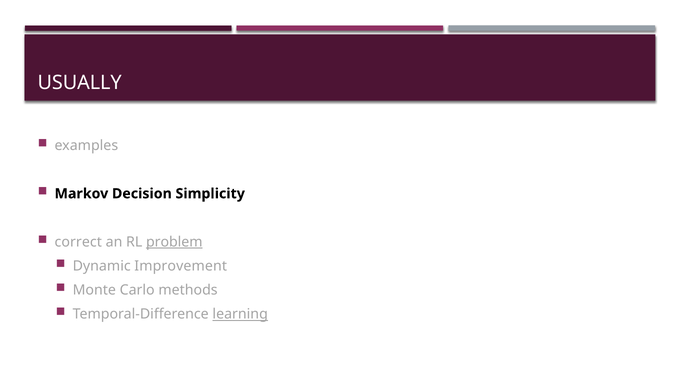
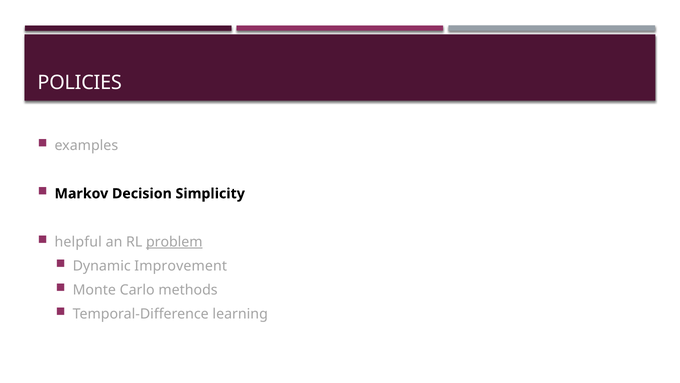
USUALLY: USUALLY -> POLICIES
correct: correct -> helpful
learning underline: present -> none
